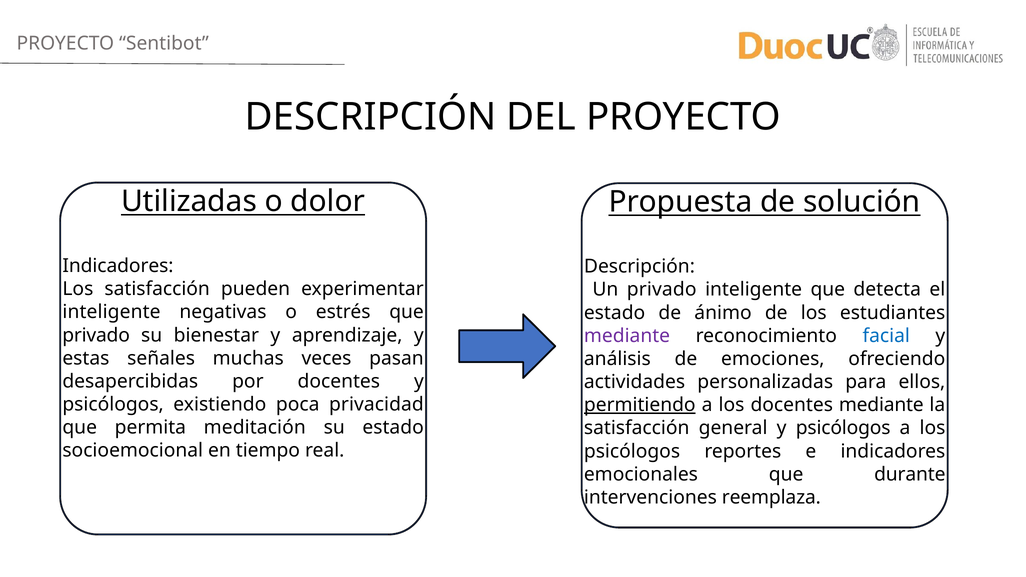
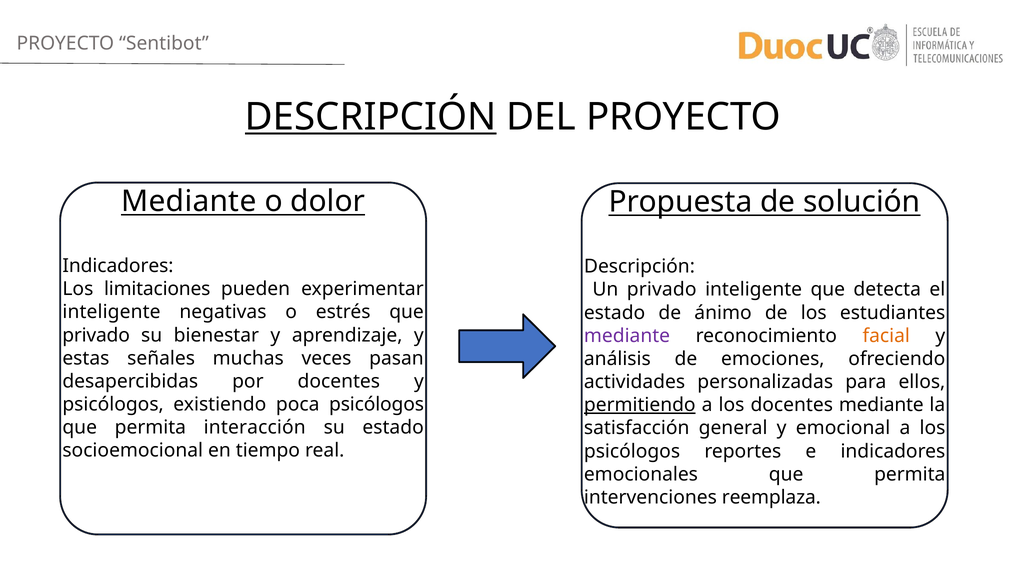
DESCRIPCIÓN at (371, 117) underline: none -> present
Utilizadas at (189, 201): Utilizadas -> Mediante
Los satisfacción: satisfacción -> limitaciones
facial colour: blue -> orange
poca privacidad: privacidad -> psicólogos
meditación: meditación -> interacción
general y psicólogos: psicólogos -> emocional
emocionales que durante: durante -> permita
